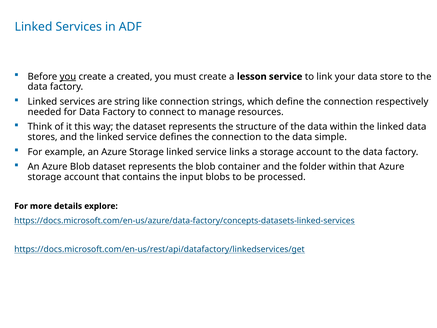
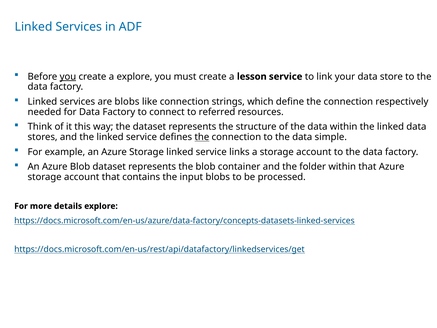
a created: created -> explore
are string: string -> blobs
manage: manage -> referred
the at (202, 137) underline: none -> present
